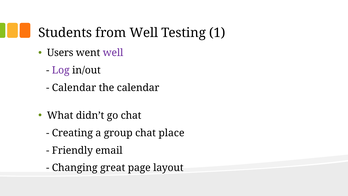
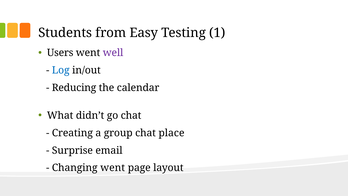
from Well: Well -> Easy
Log colour: purple -> blue
Calendar at (74, 88): Calendar -> Reducing
Friendly: Friendly -> Surprise
Changing great: great -> went
